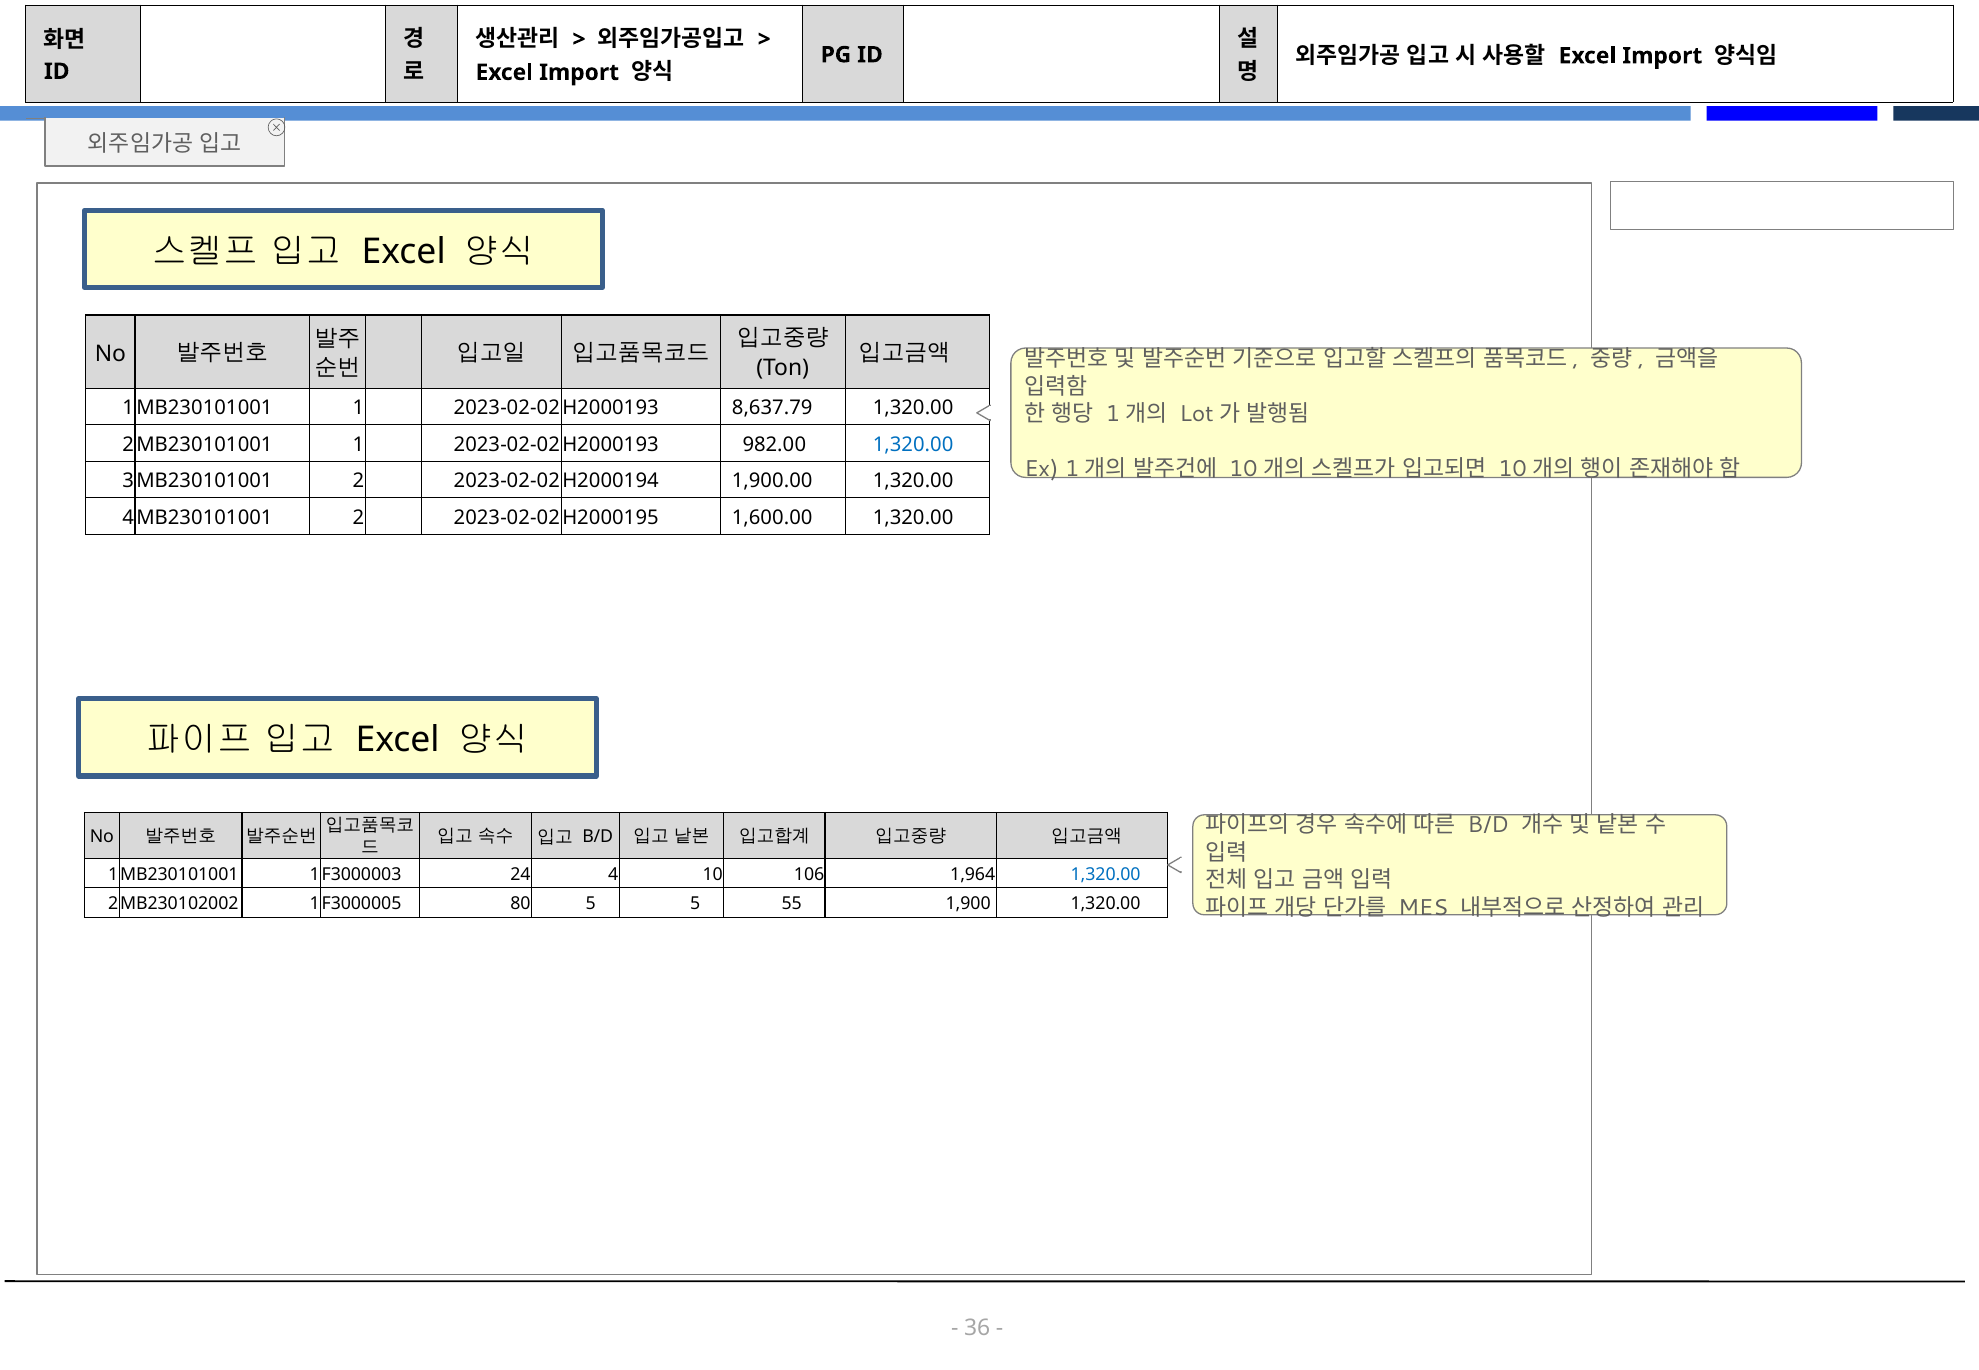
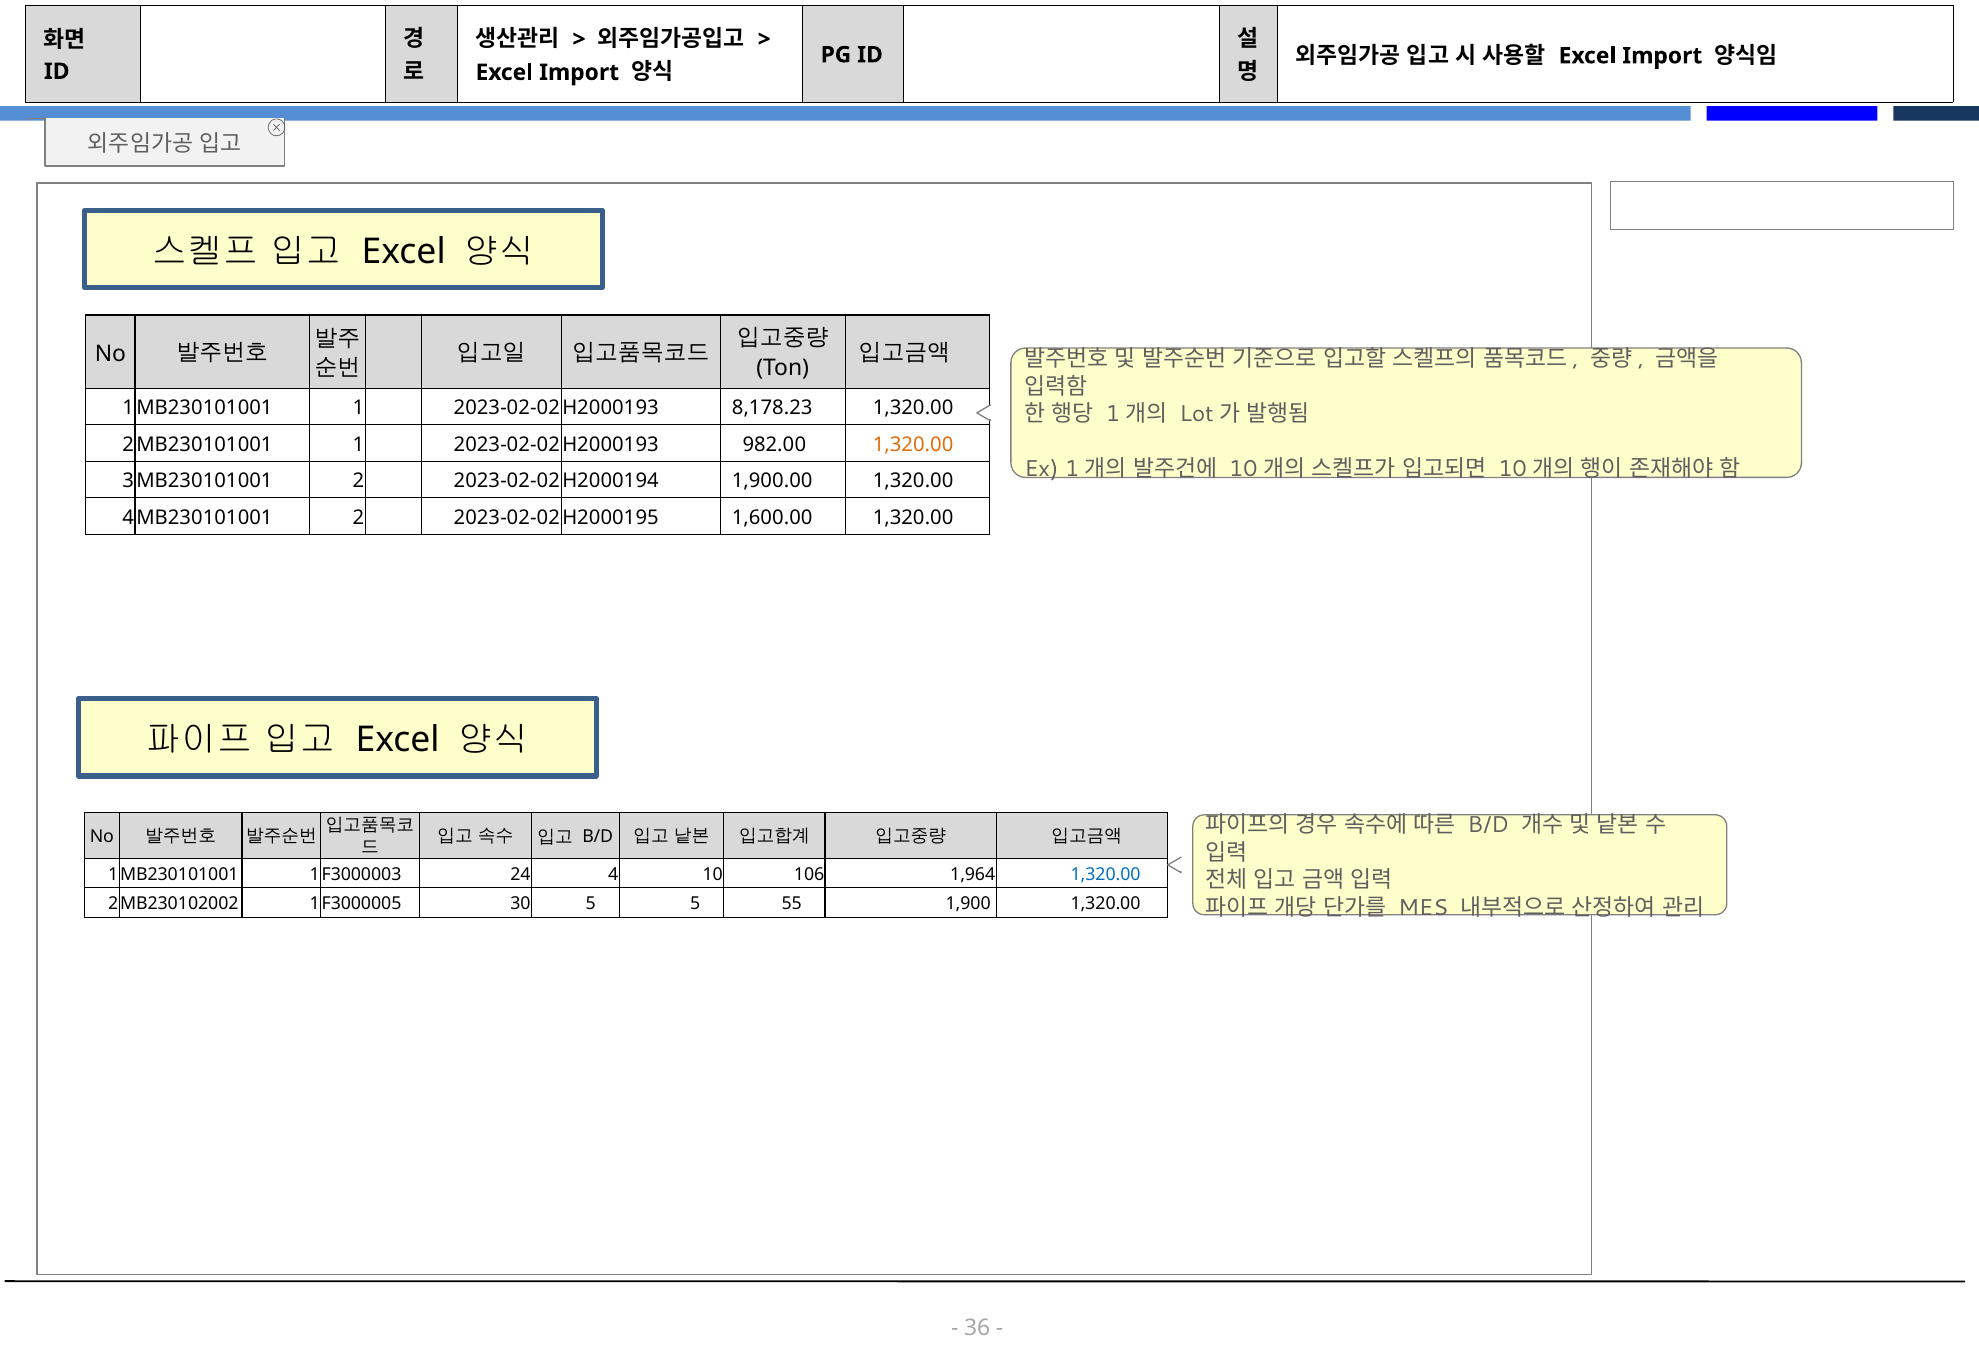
8,637.79: 8,637.79 -> 8,178.23
1,320.00 at (913, 445) colour: blue -> orange
80: 80 -> 30
